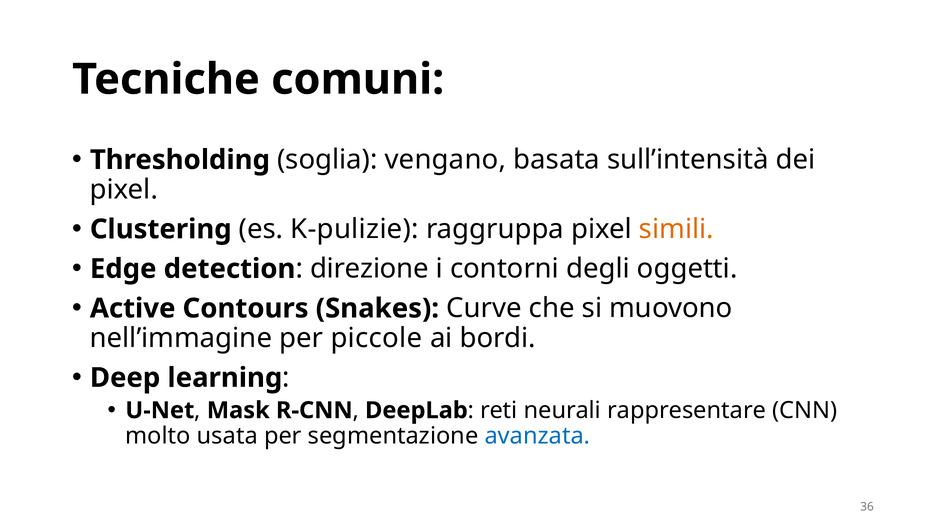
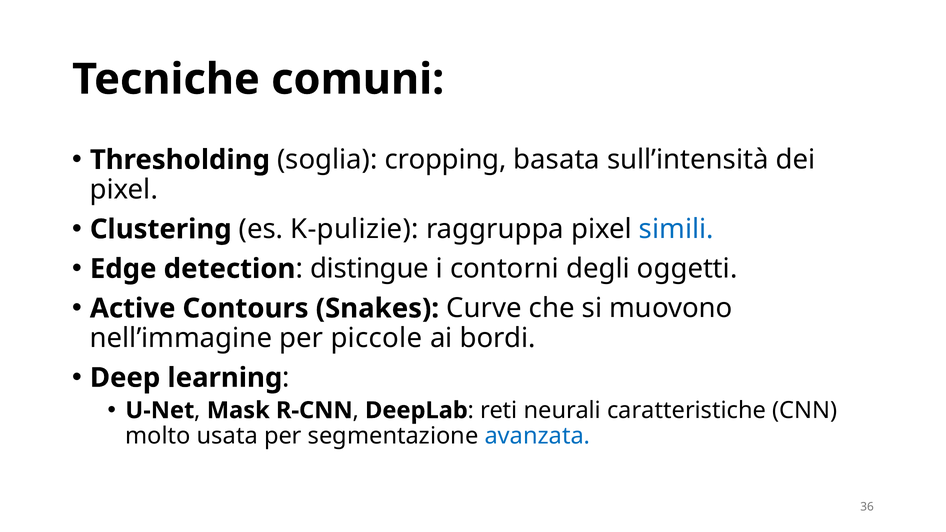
vengano: vengano -> cropping
simili colour: orange -> blue
direzione: direzione -> distingue
rappresentare: rappresentare -> caratteristiche
